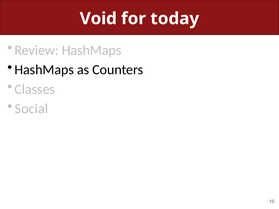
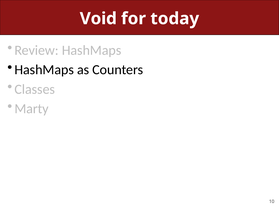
Social: Social -> Marty
